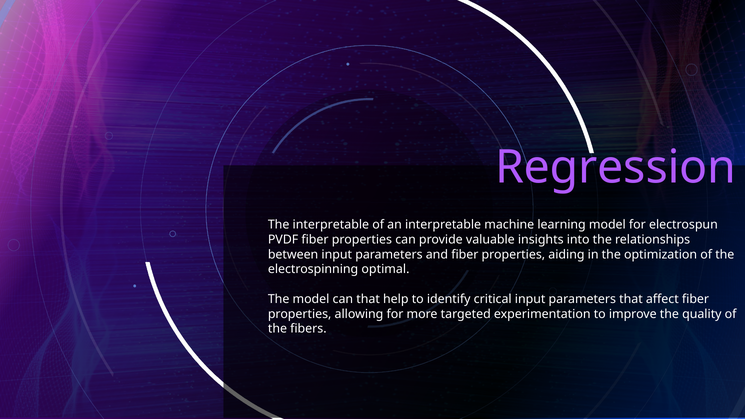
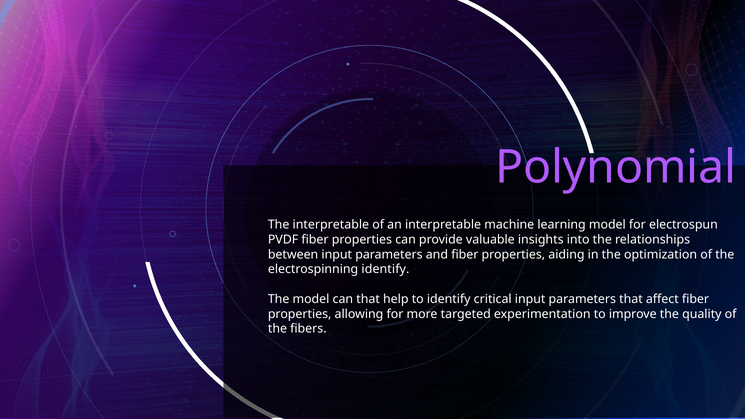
Regression: Regression -> Polynomial
electrospinning optimal: optimal -> identify
